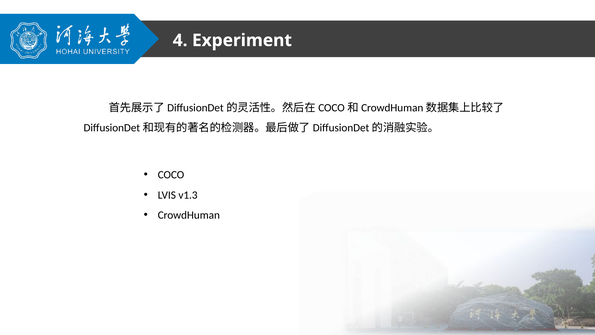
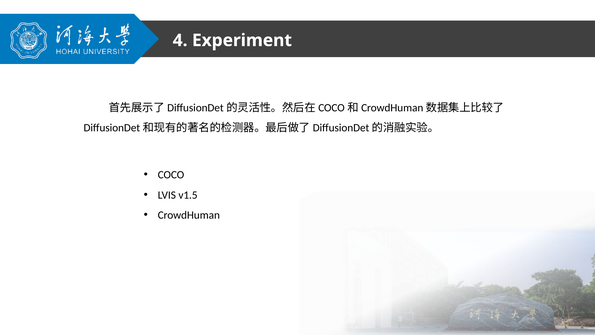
v1.3: v1.3 -> v1.5
